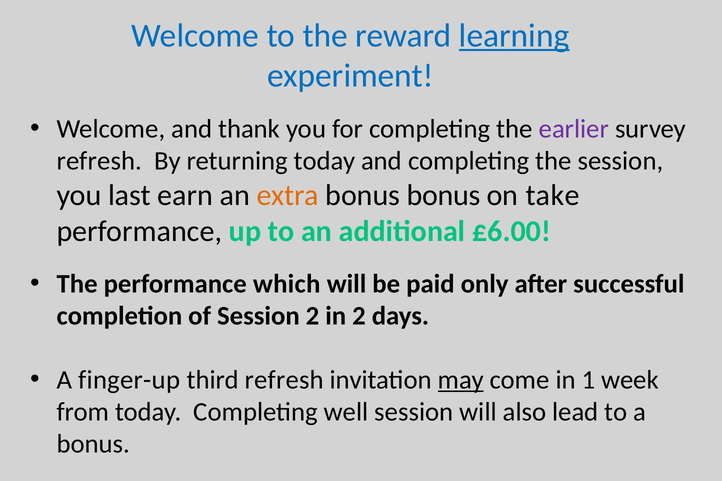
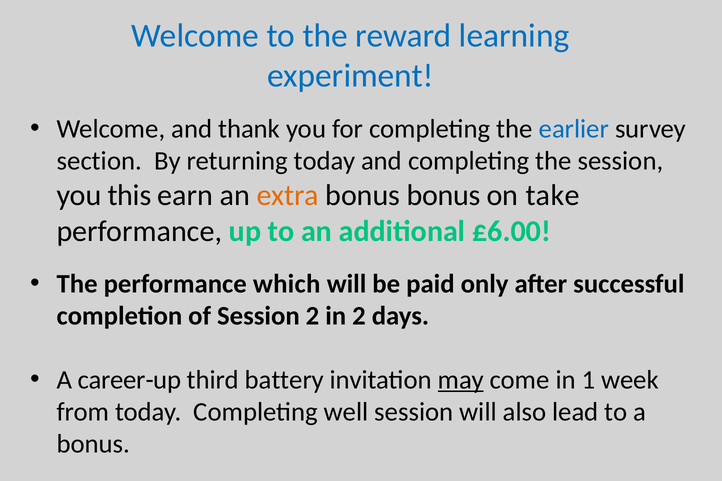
learning underline: present -> none
earlier colour: purple -> blue
refresh at (99, 161): refresh -> section
last: last -> this
finger-up: finger-up -> career-up
third refresh: refresh -> battery
